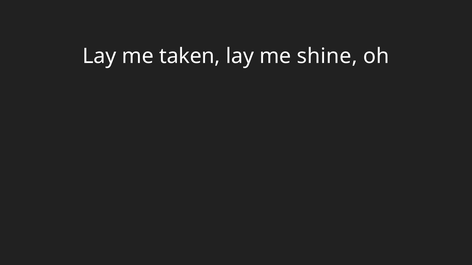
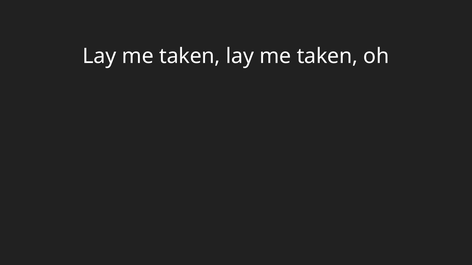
shine at (327, 56): shine -> taken
